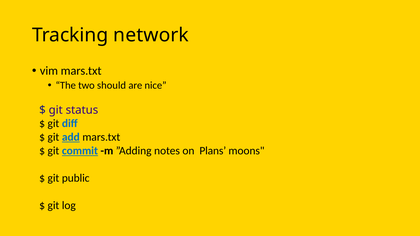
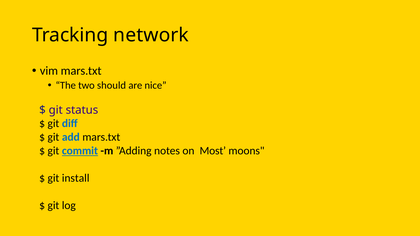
add underline: present -> none
Plans: Plans -> Most
public: public -> install
